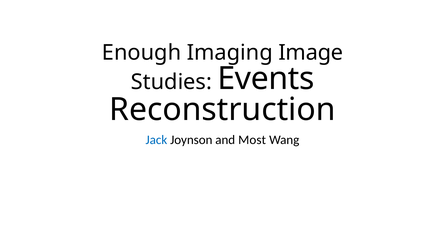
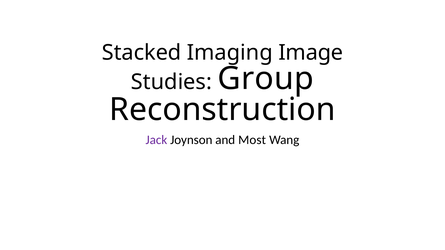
Enough: Enough -> Stacked
Events: Events -> Group
Jack colour: blue -> purple
